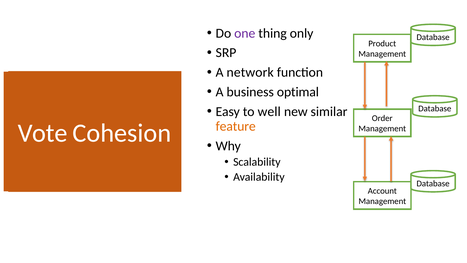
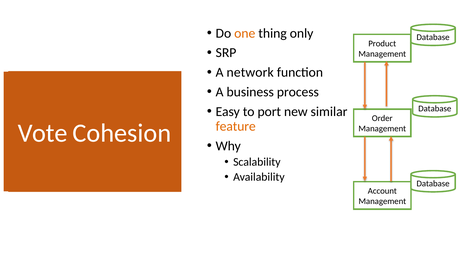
one colour: purple -> orange
optimal: optimal -> process
well: well -> port
